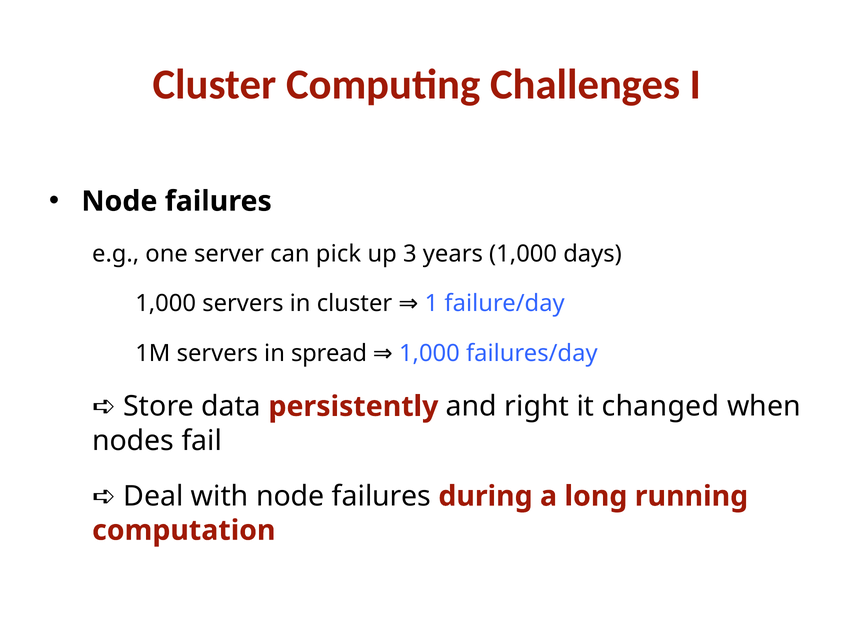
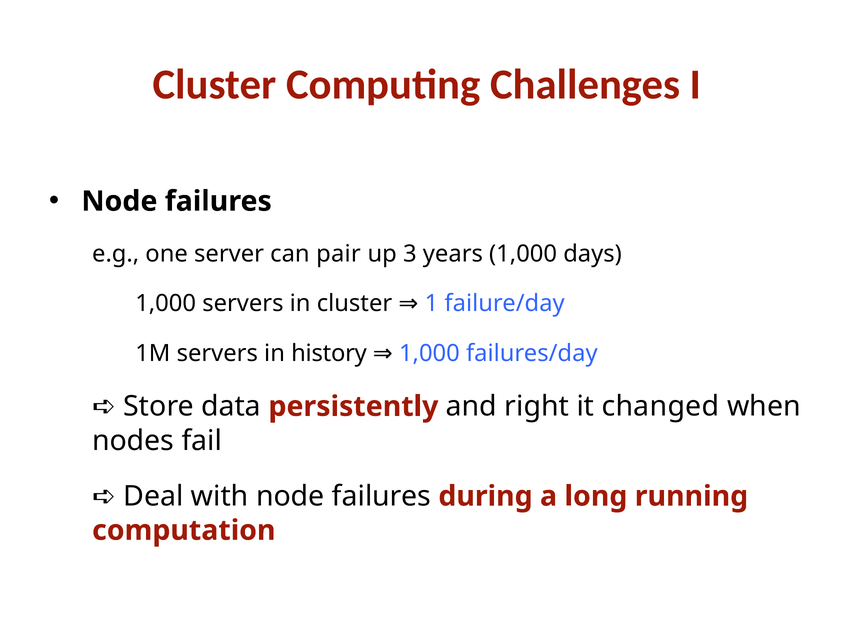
pick: pick -> pair
spread: spread -> history
